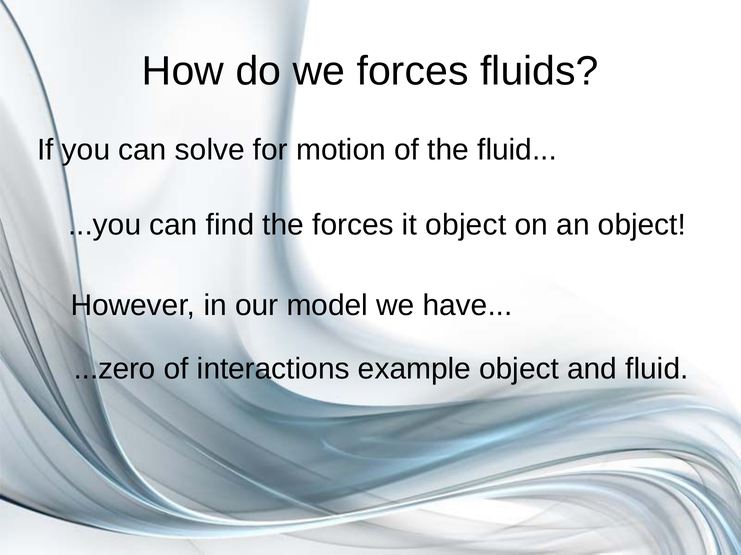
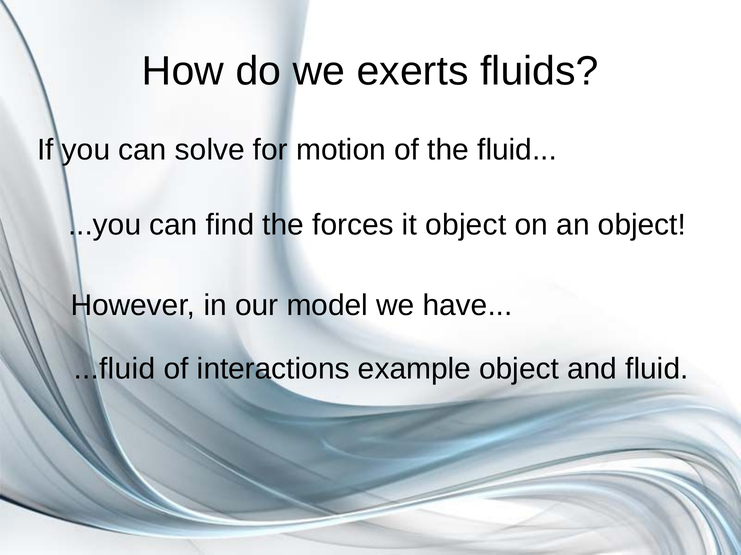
we forces: forces -> exerts
...zero: ...zero -> ...fluid
